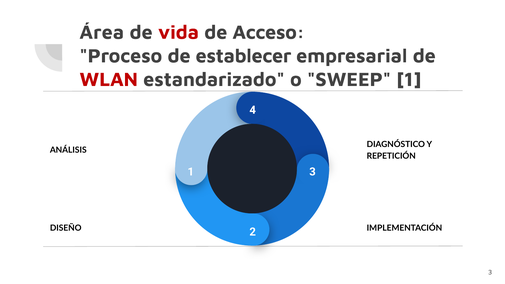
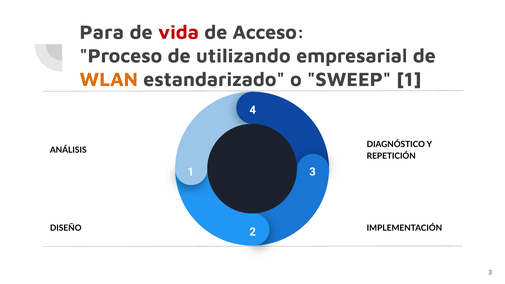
Área: Área -> Para
establecer: establecer -> utilizando
WLAN colour: red -> orange
